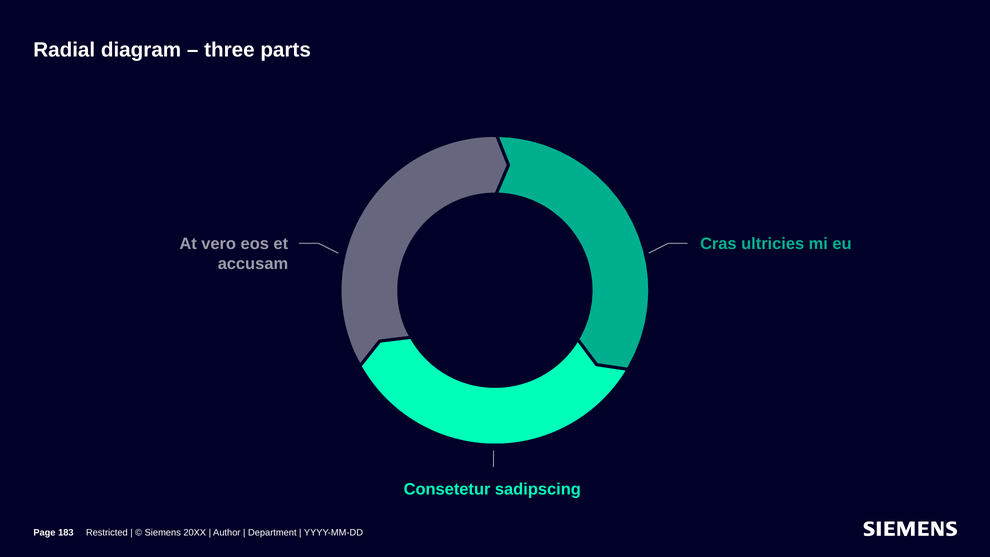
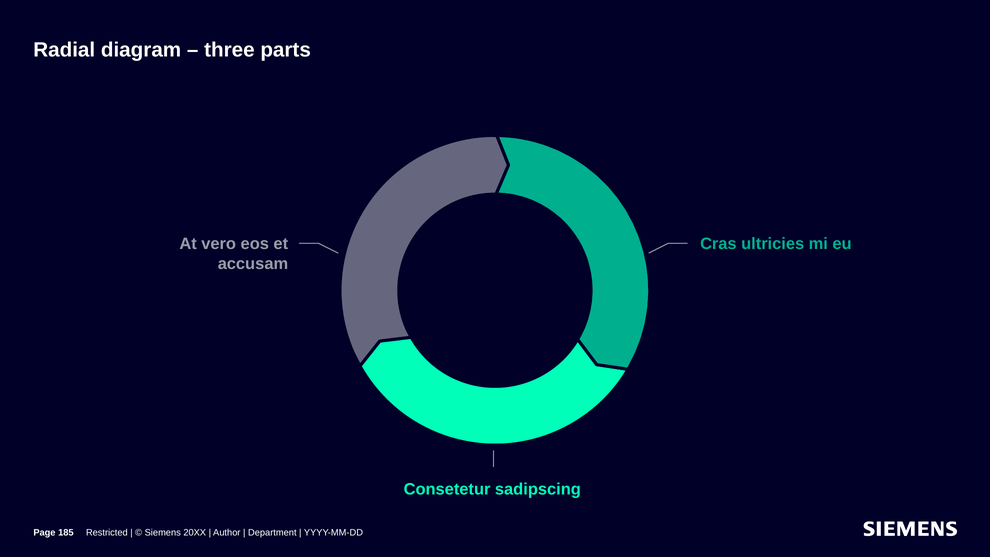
183: 183 -> 185
